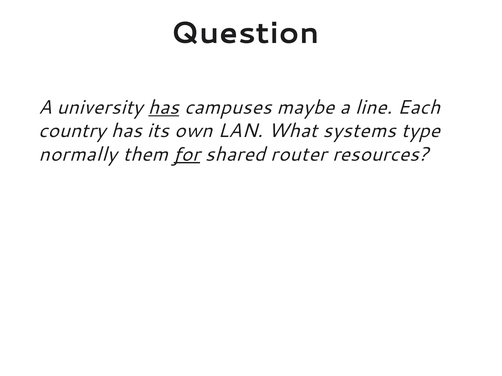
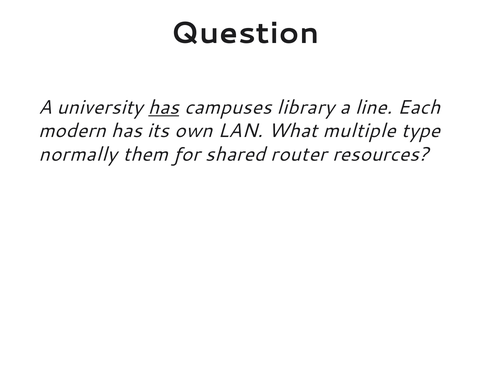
maybe: maybe -> library
country: country -> modern
systems: systems -> multiple
for underline: present -> none
